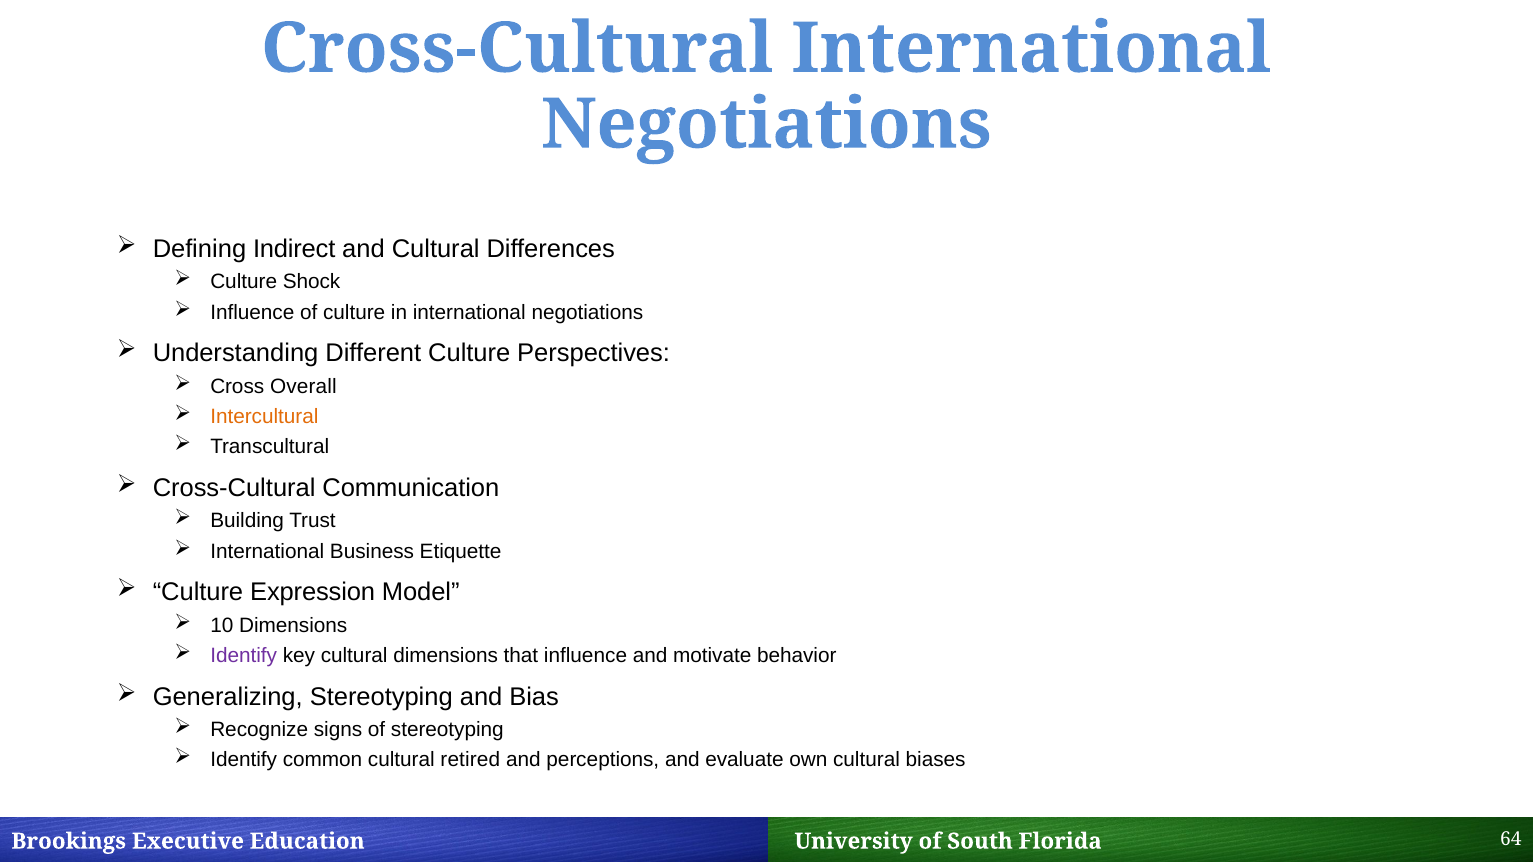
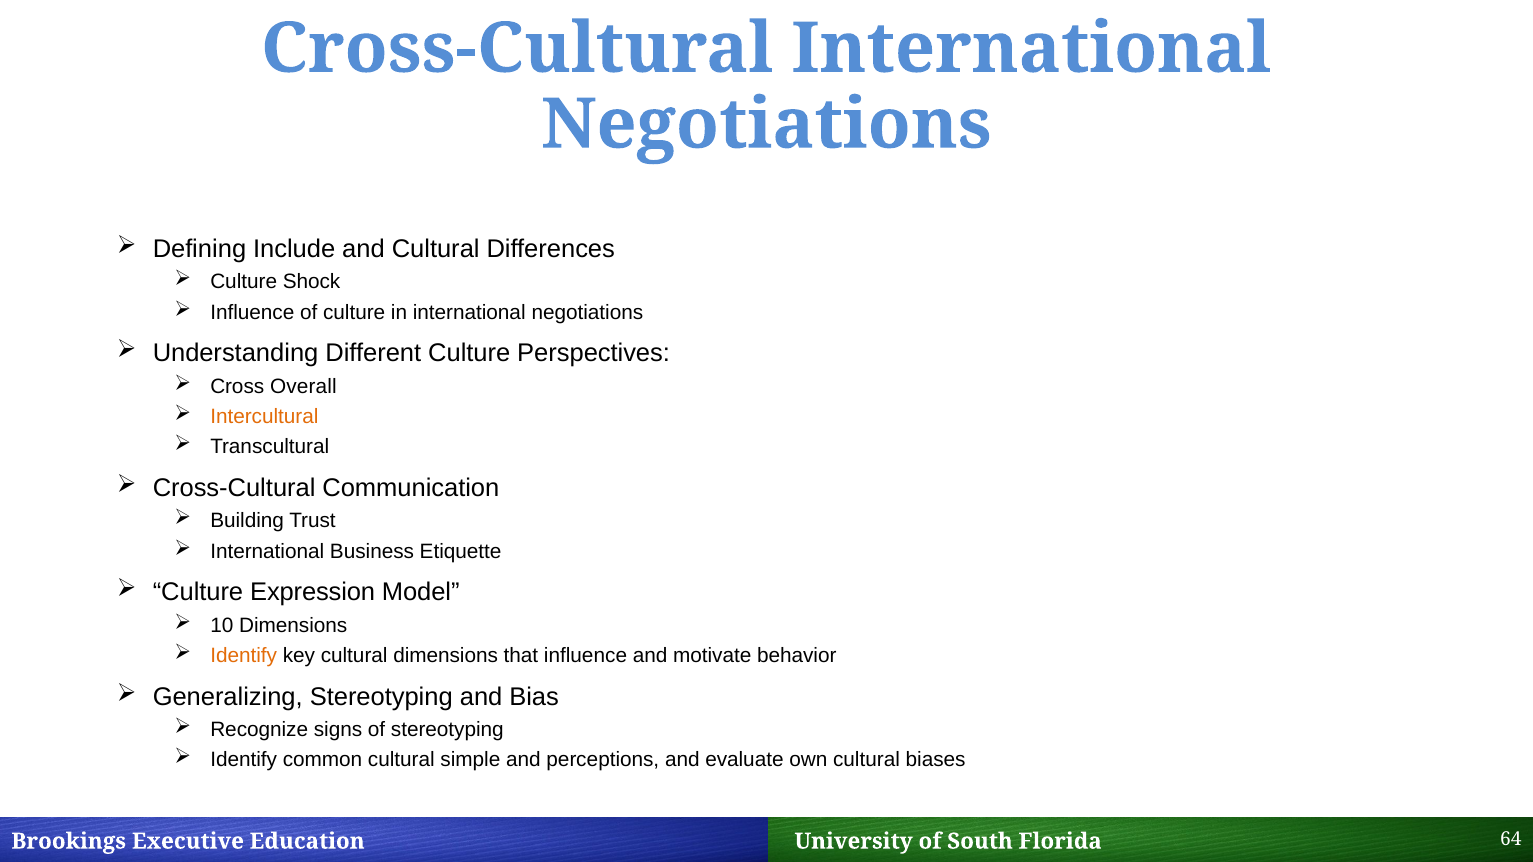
Indirect: Indirect -> Include
Identify at (244, 656) colour: purple -> orange
retired: retired -> simple
